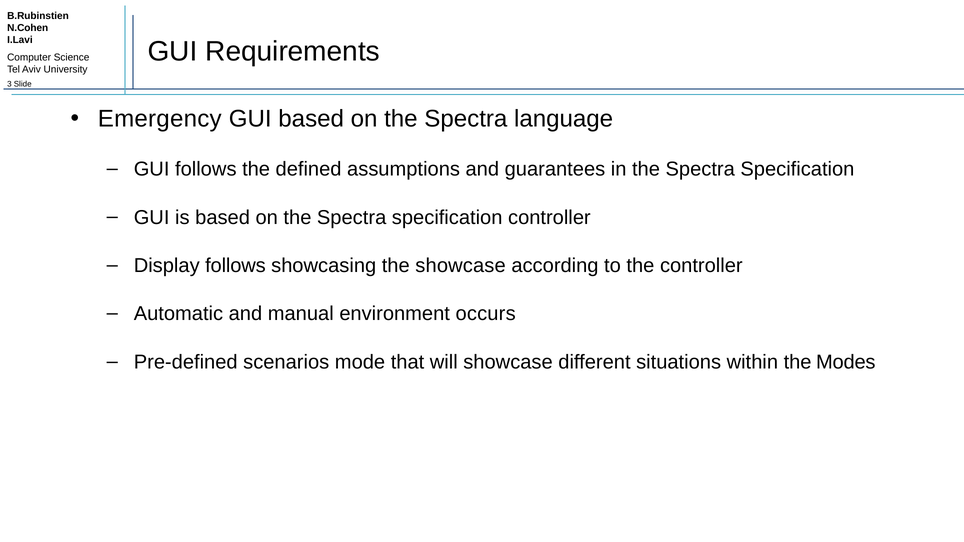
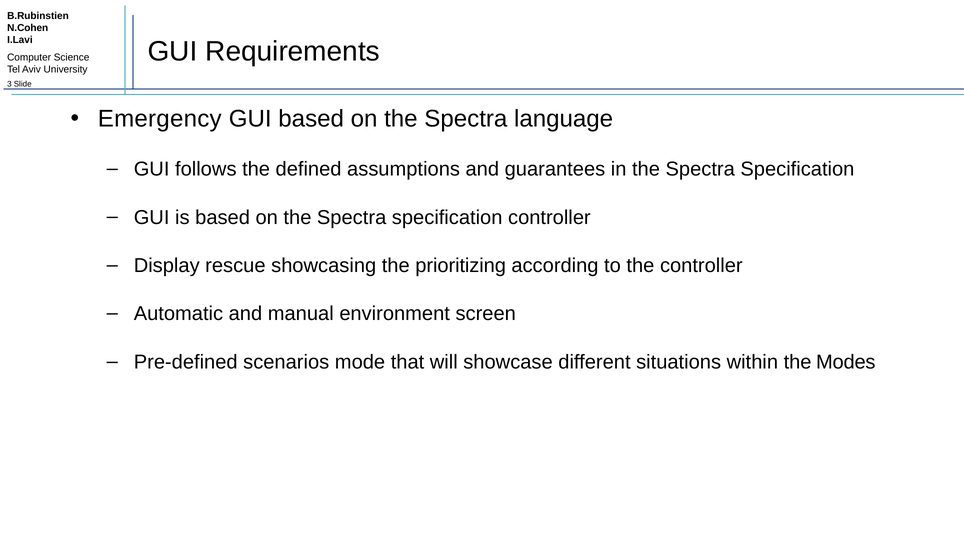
Display follows: follows -> rescue
the showcase: showcase -> prioritizing
occurs: occurs -> screen
